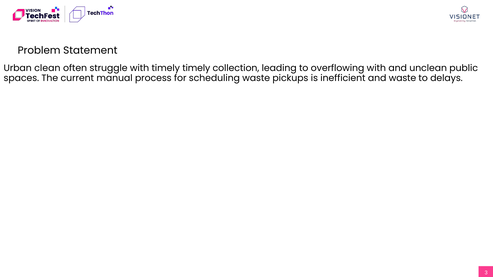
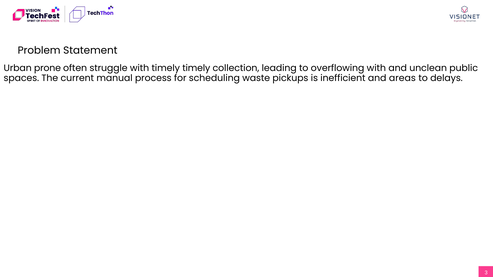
clean: clean -> prone
and waste: waste -> areas
